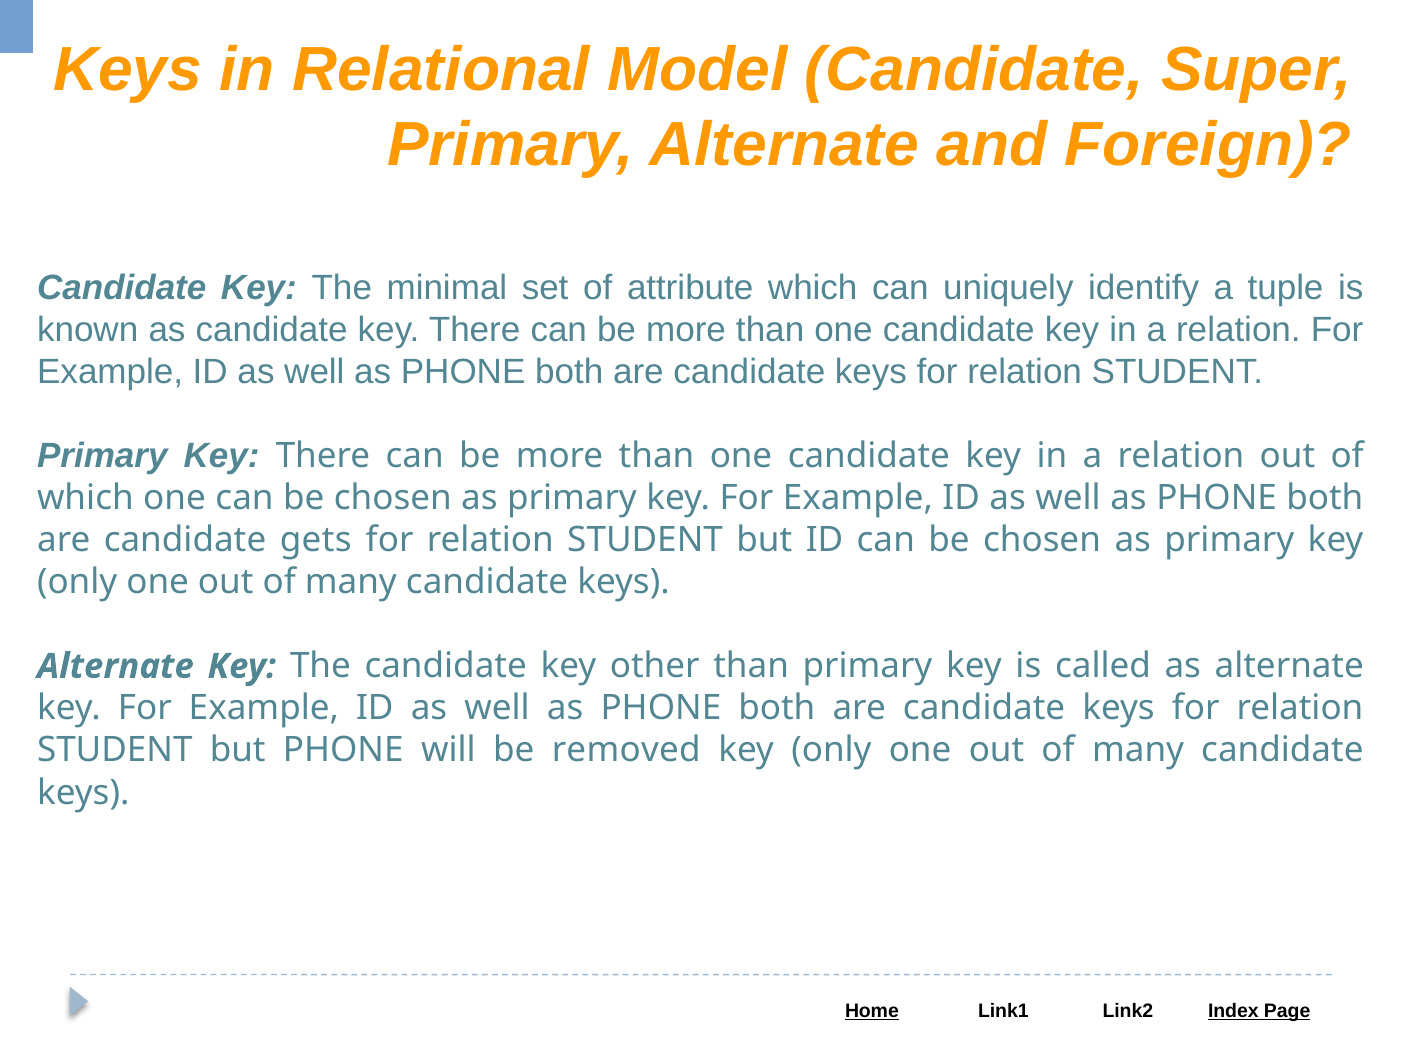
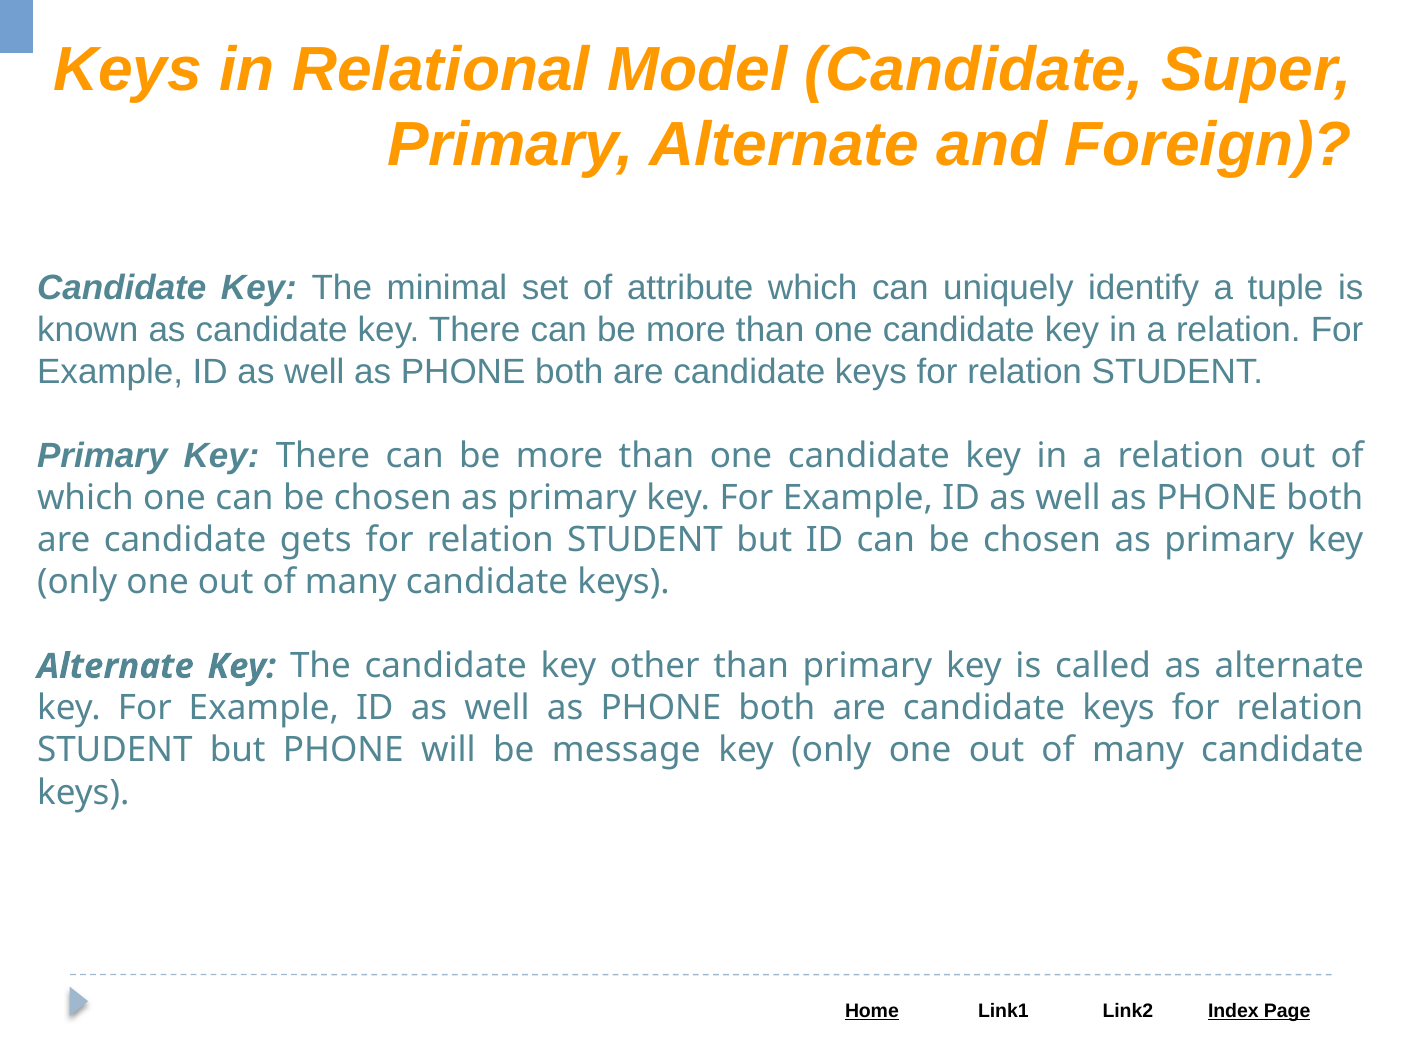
removed: removed -> message
